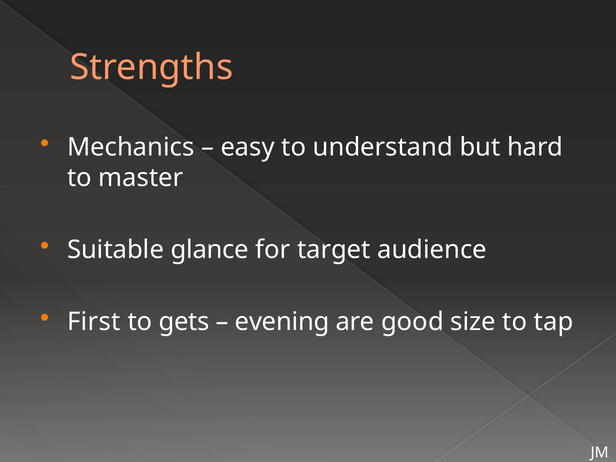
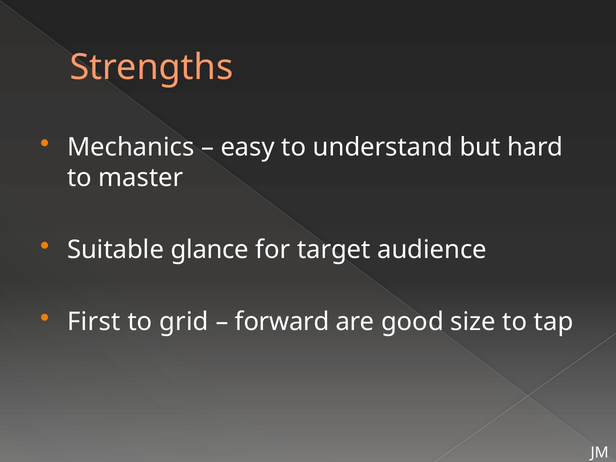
gets: gets -> grid
evening: evening -> forward
